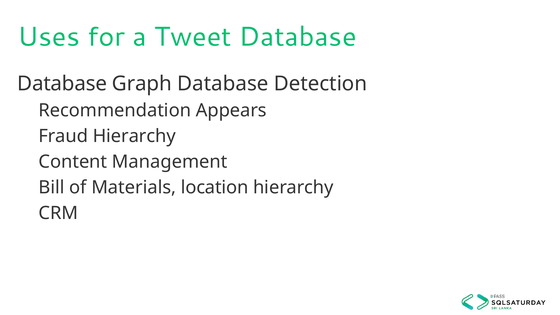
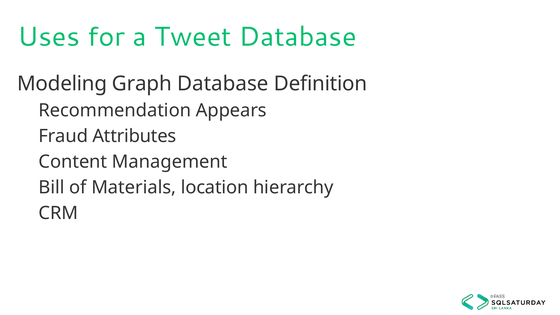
Database at (62, 84): Database -> Modeling
Detection: Detection -> Definition
Fraud Hierarchy: Hierarchy -> Attributes
